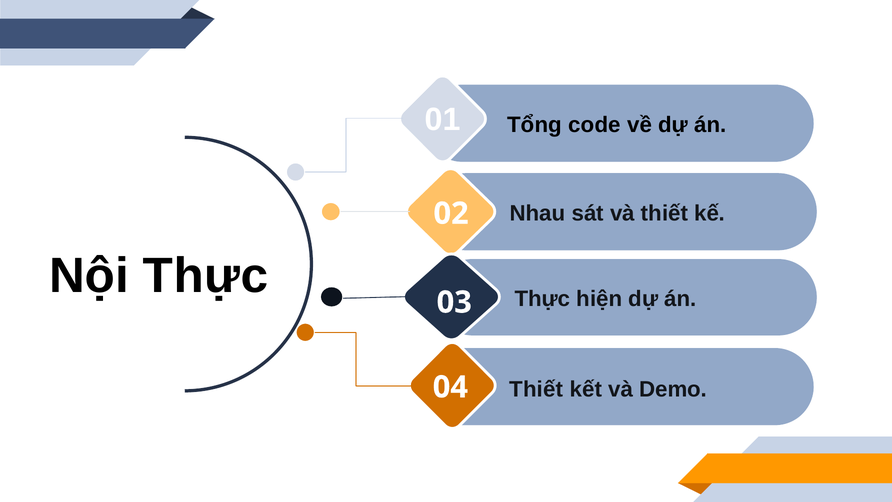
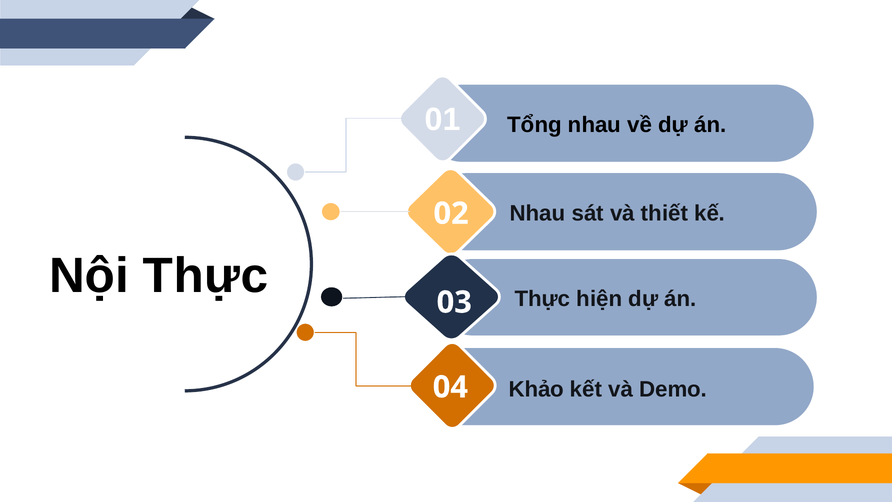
Tổng code: code -> nhau
Thiết at (536, 389): Thiết -> Khảo
